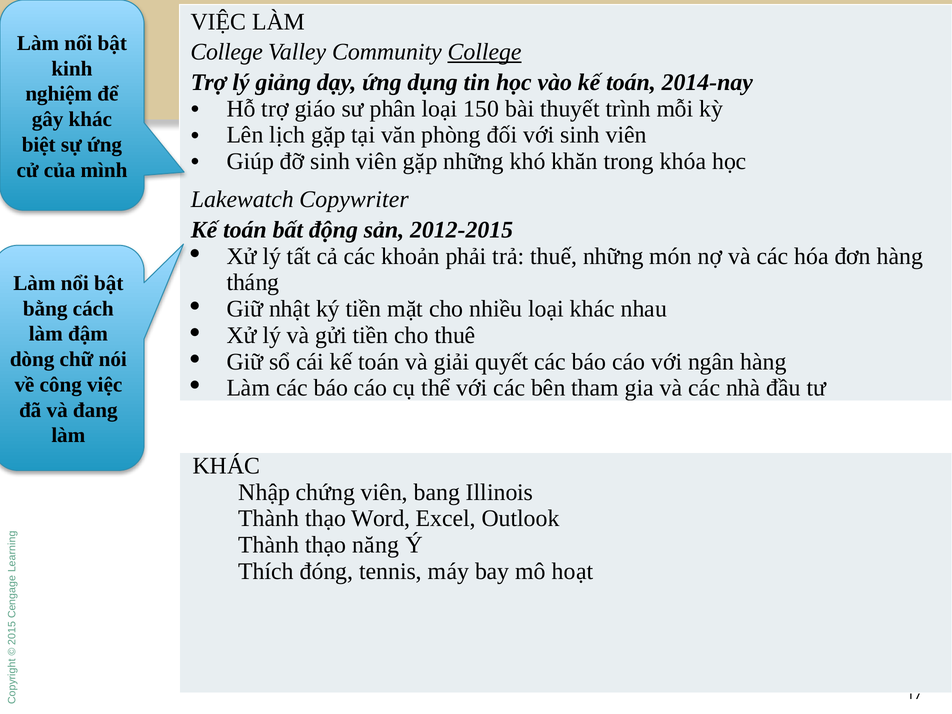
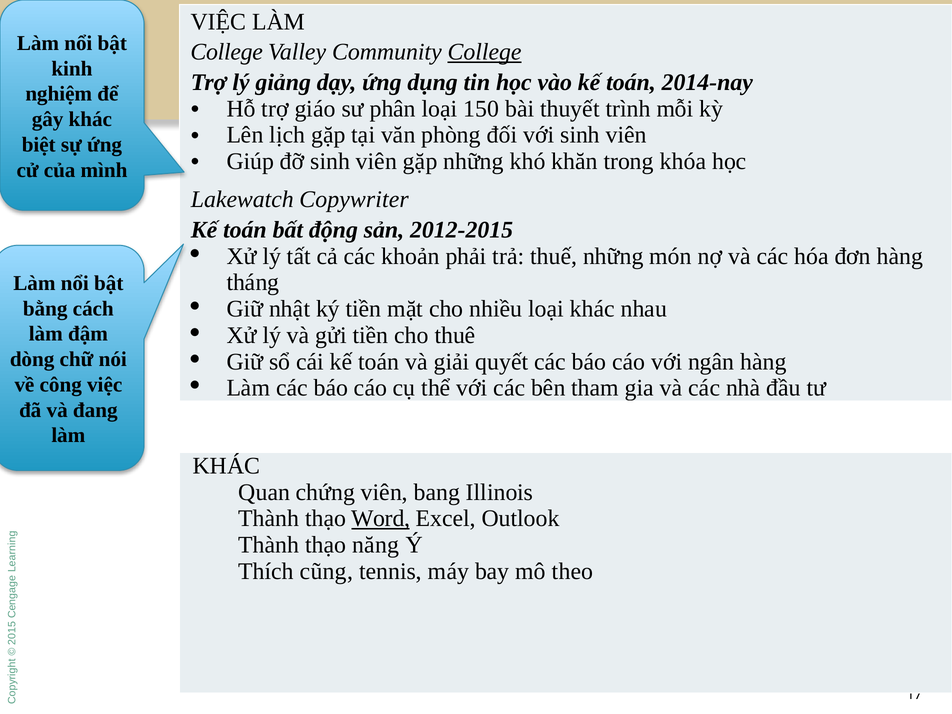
Nhập: Nhập -> Quan
Word underline: none -> present
đóng: đóng -> cũng
hoạt: hoạt -> theo
